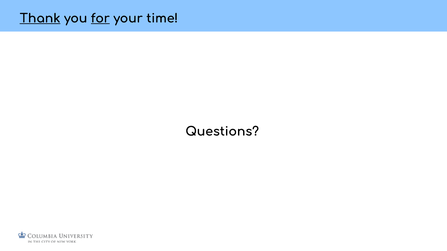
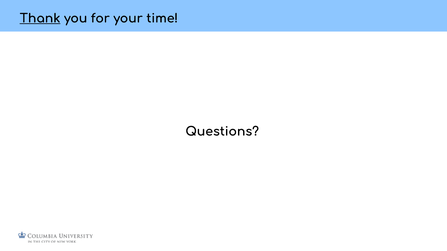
for underline: present -> none
